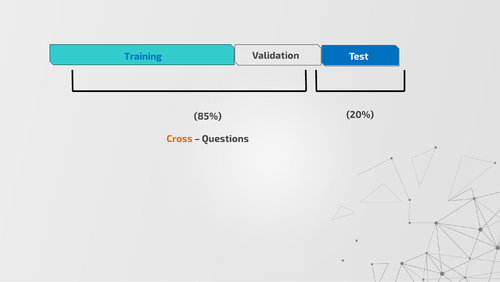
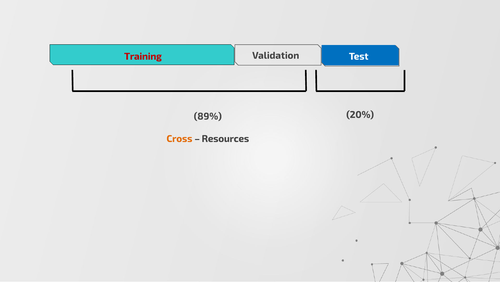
Training colour: blue -> red
85%: 85% -> 89%
Questions: Questions -> Resources
